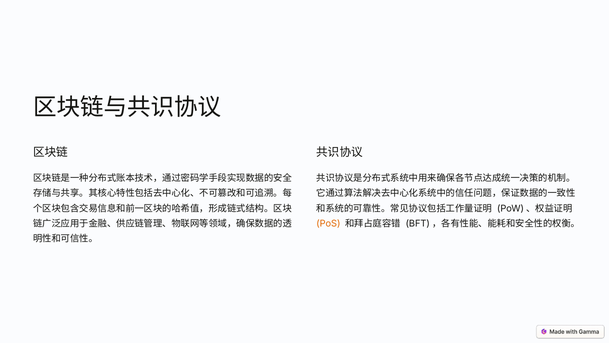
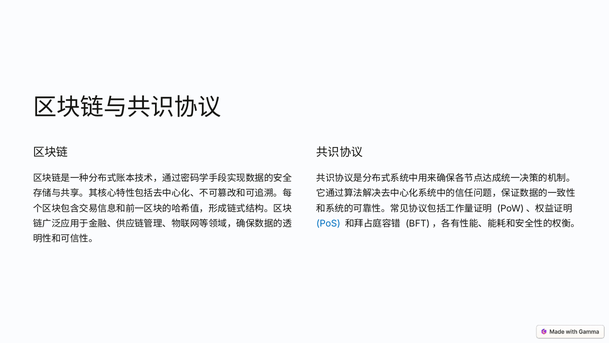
PoS colour: orange -> blue
